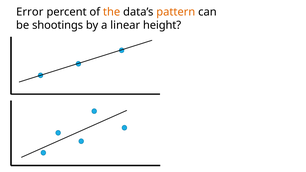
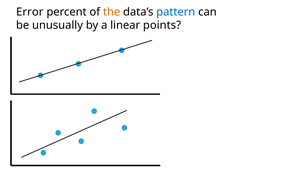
pattern colour: orange -> blue
shootings: shootings -> unusually
height: height -> points
